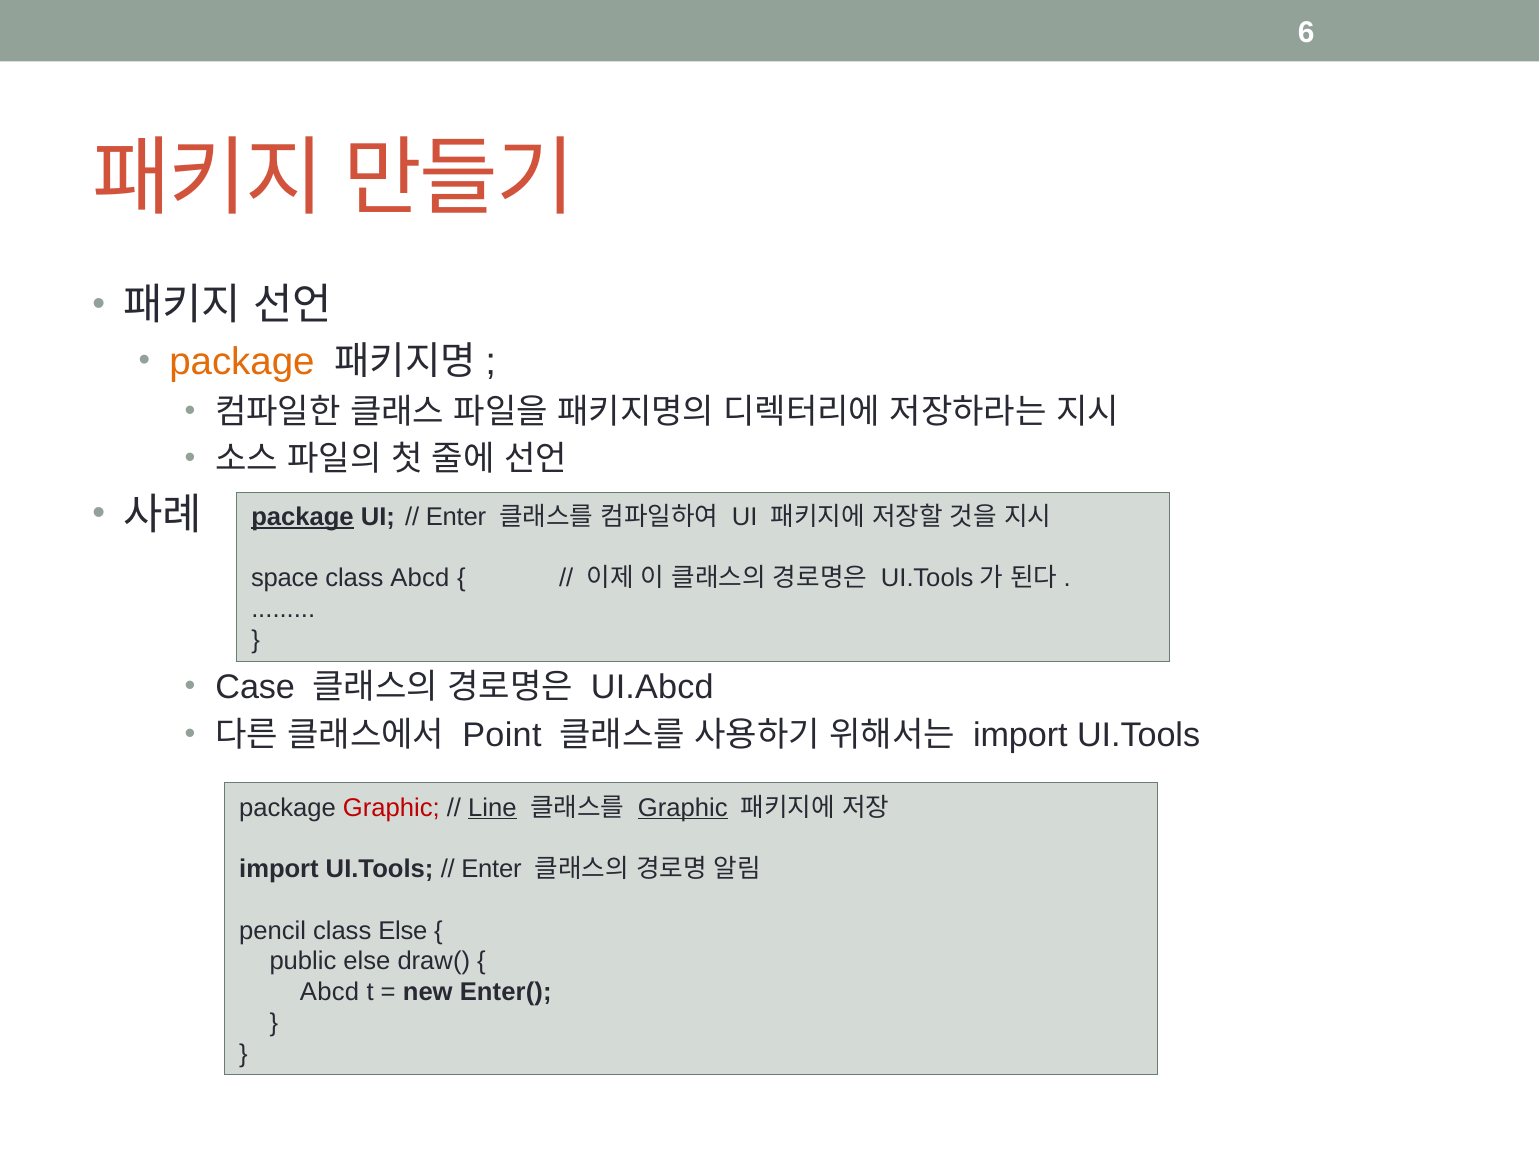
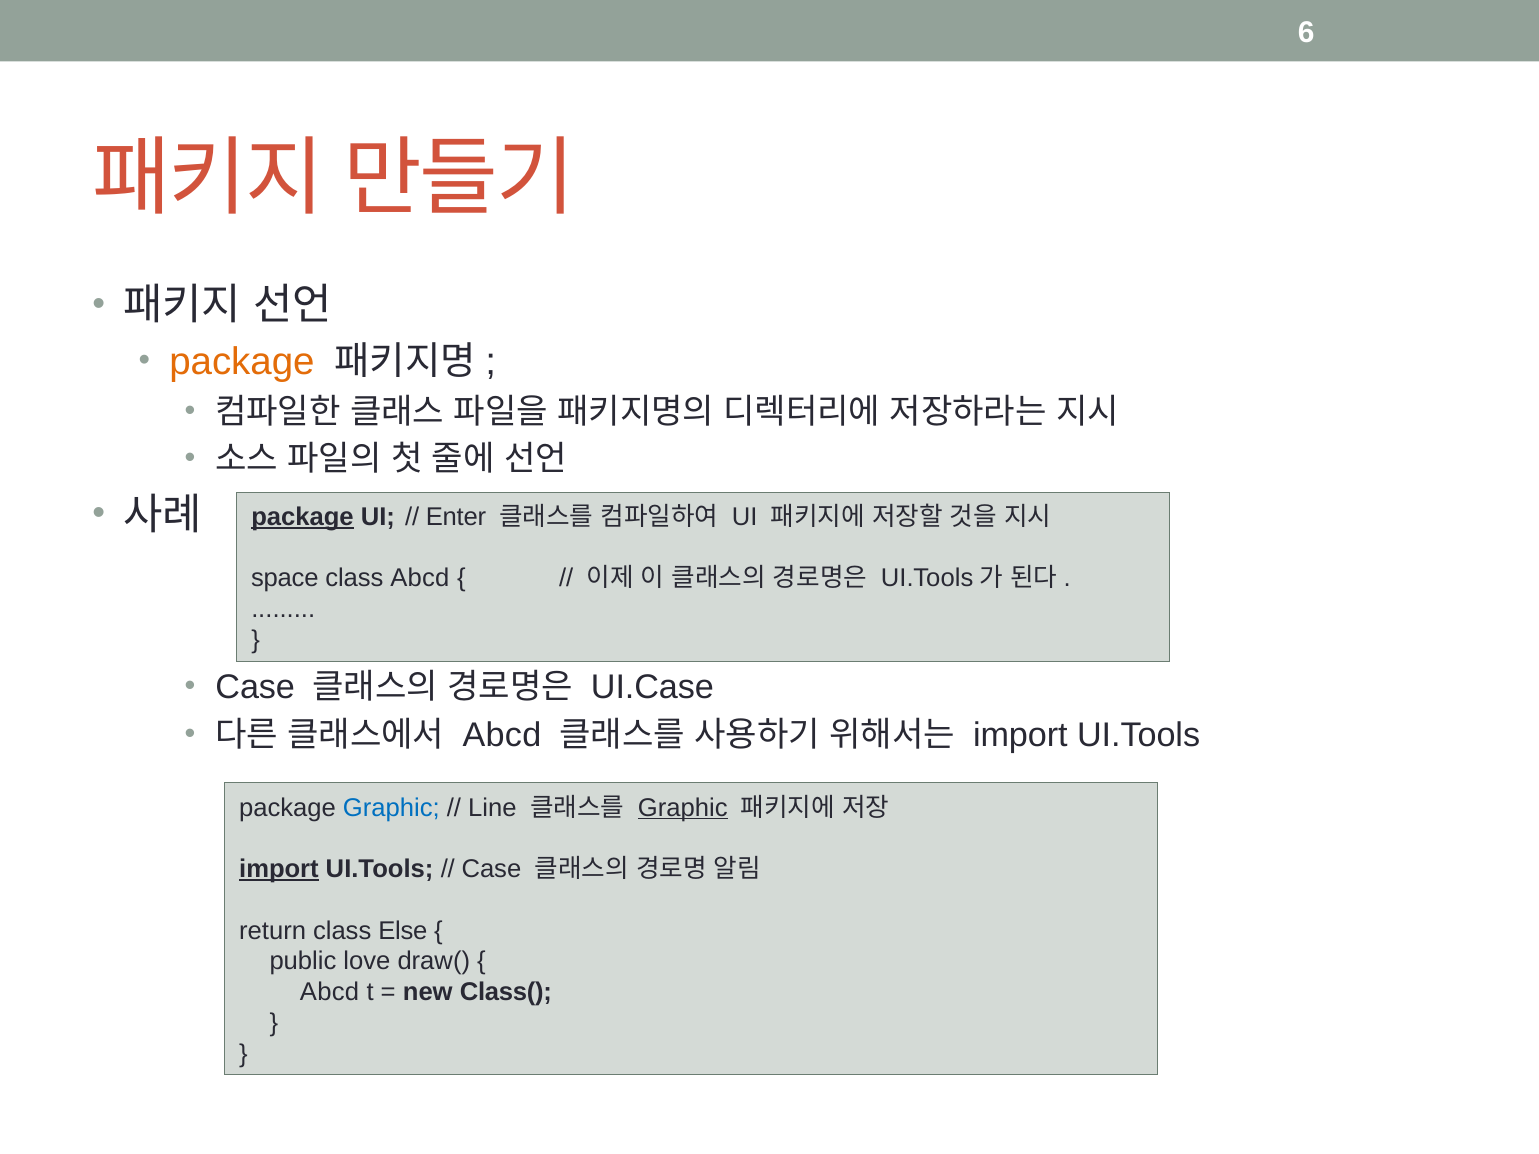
UI.Abcd: UI.Abcd -> UI.Case
Point at (502, 735): Point -> Abcd
Graphic at (391, 808) colour: red -> blue
Line underline: present -> none
import at (279, 869) underline: none -> present
Enter at (492, 869): Enter -> Case
pencil: pencil -> return
public else: else -> love
Enter(: Enter( -> Class(
